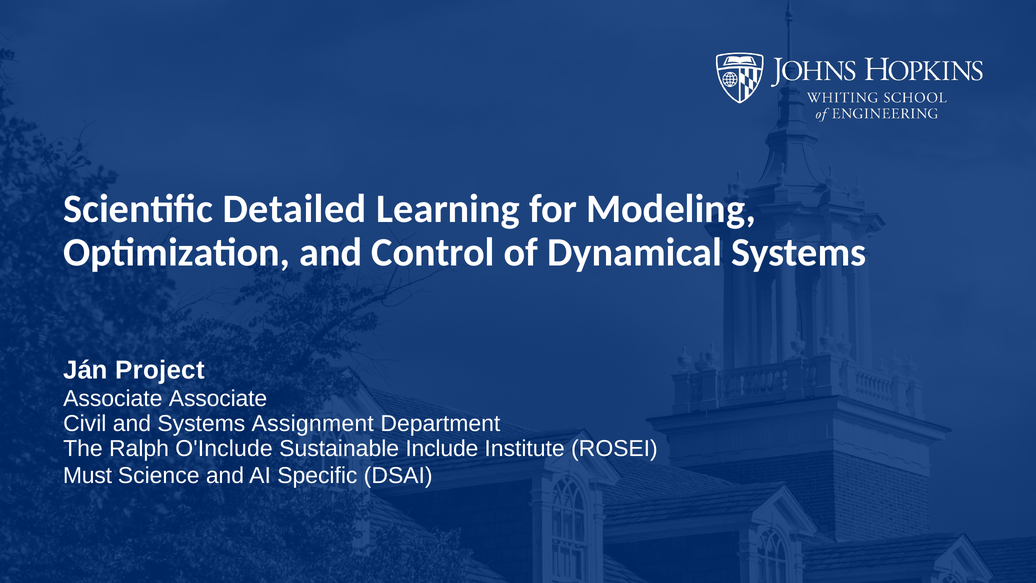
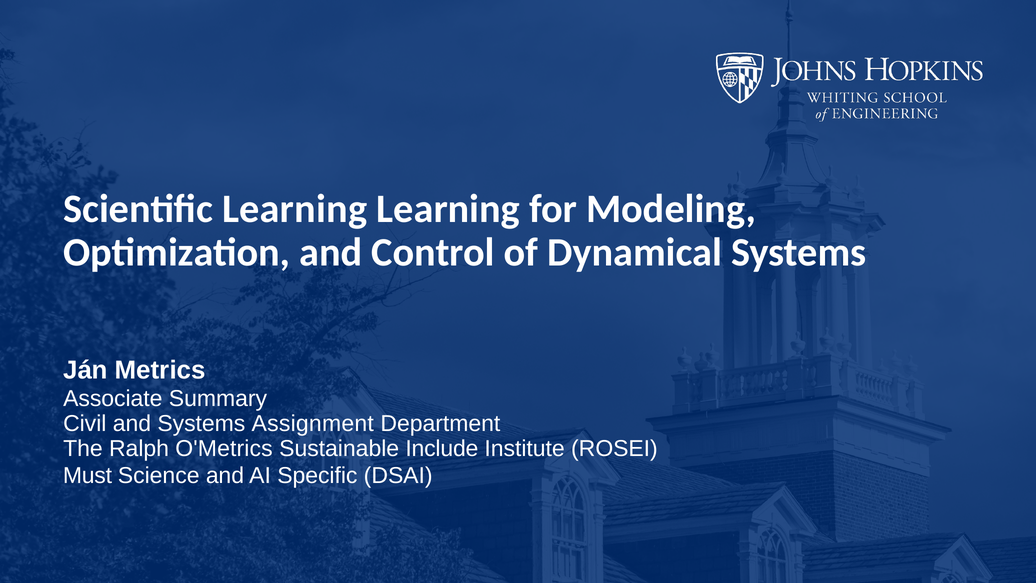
Scientific Detailed: Detailed -> Learning
Project: Project -> Metrics
Associate Associate: Associate -> Summary
O'Include: O'Include -> O'Metrics
